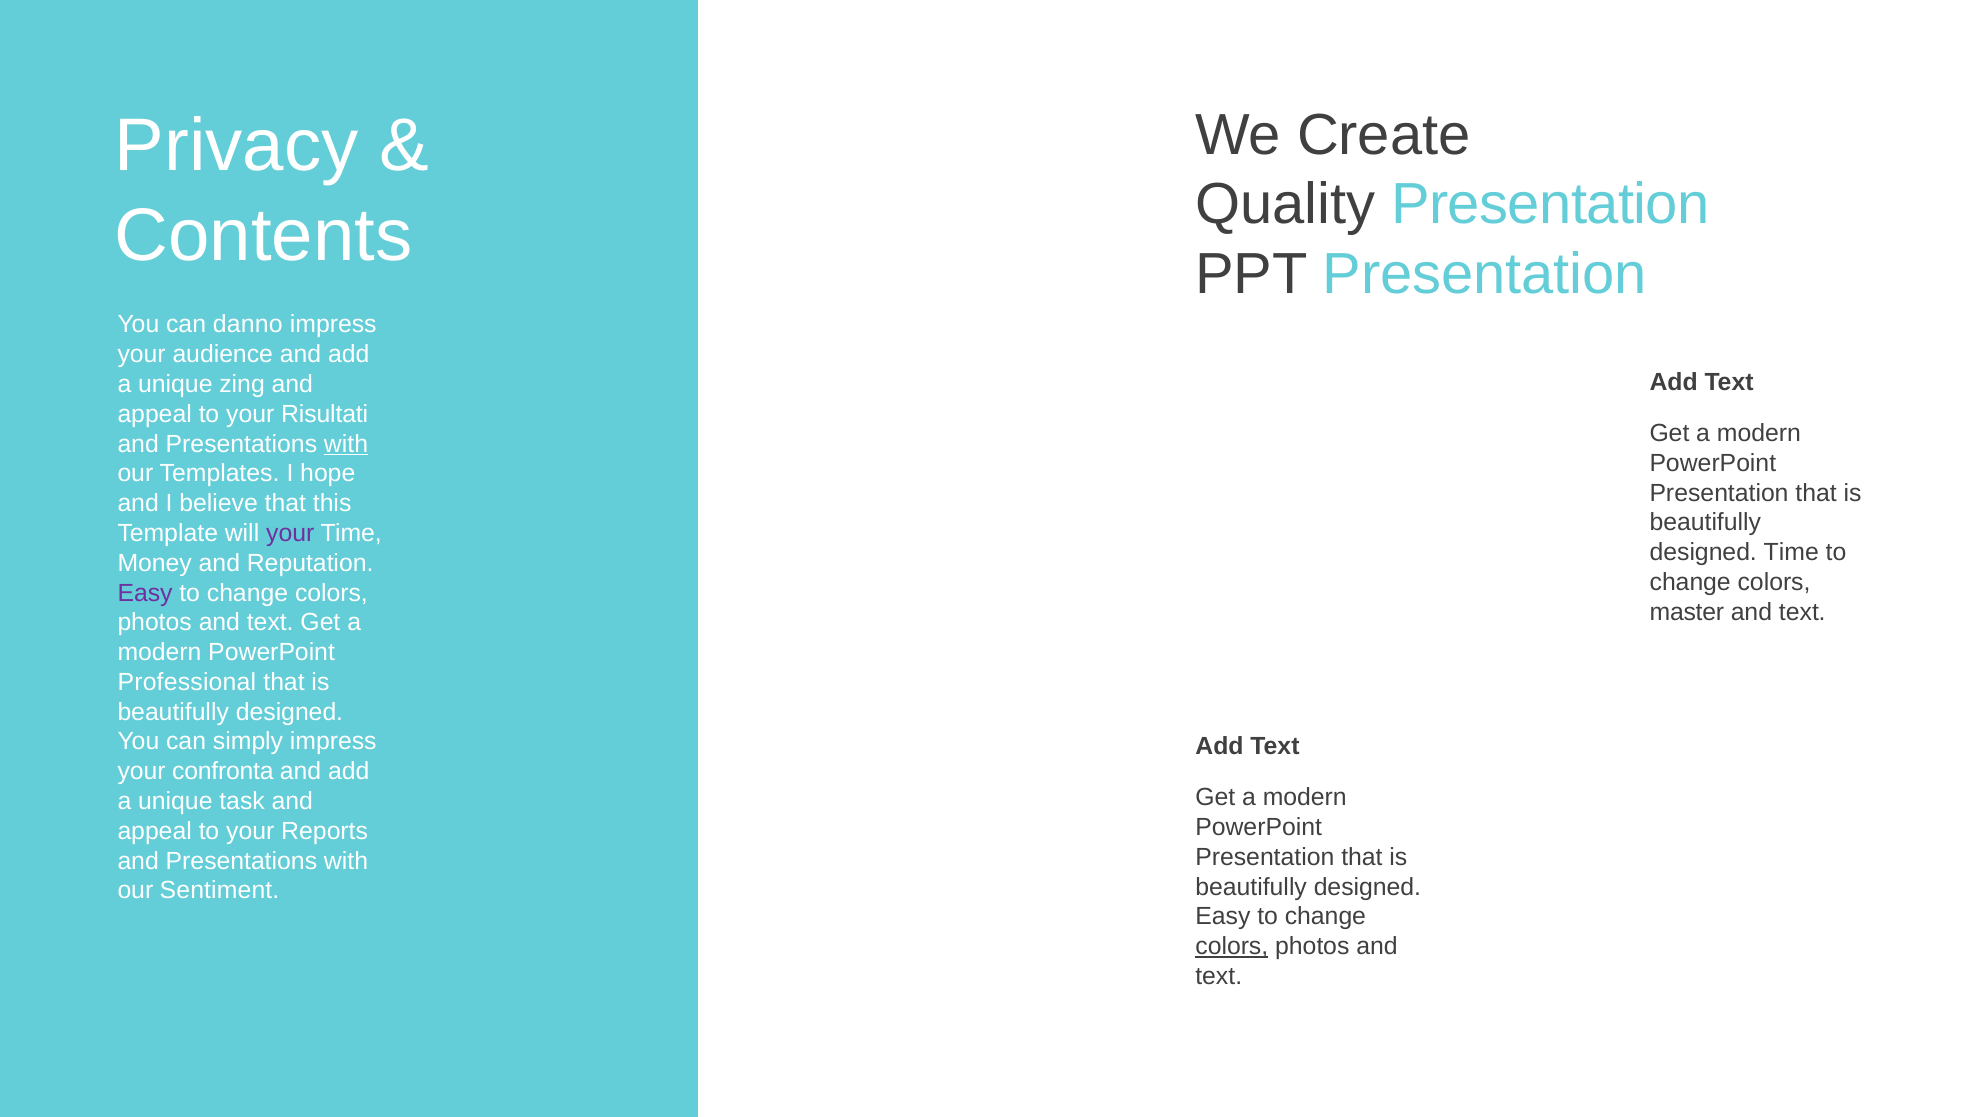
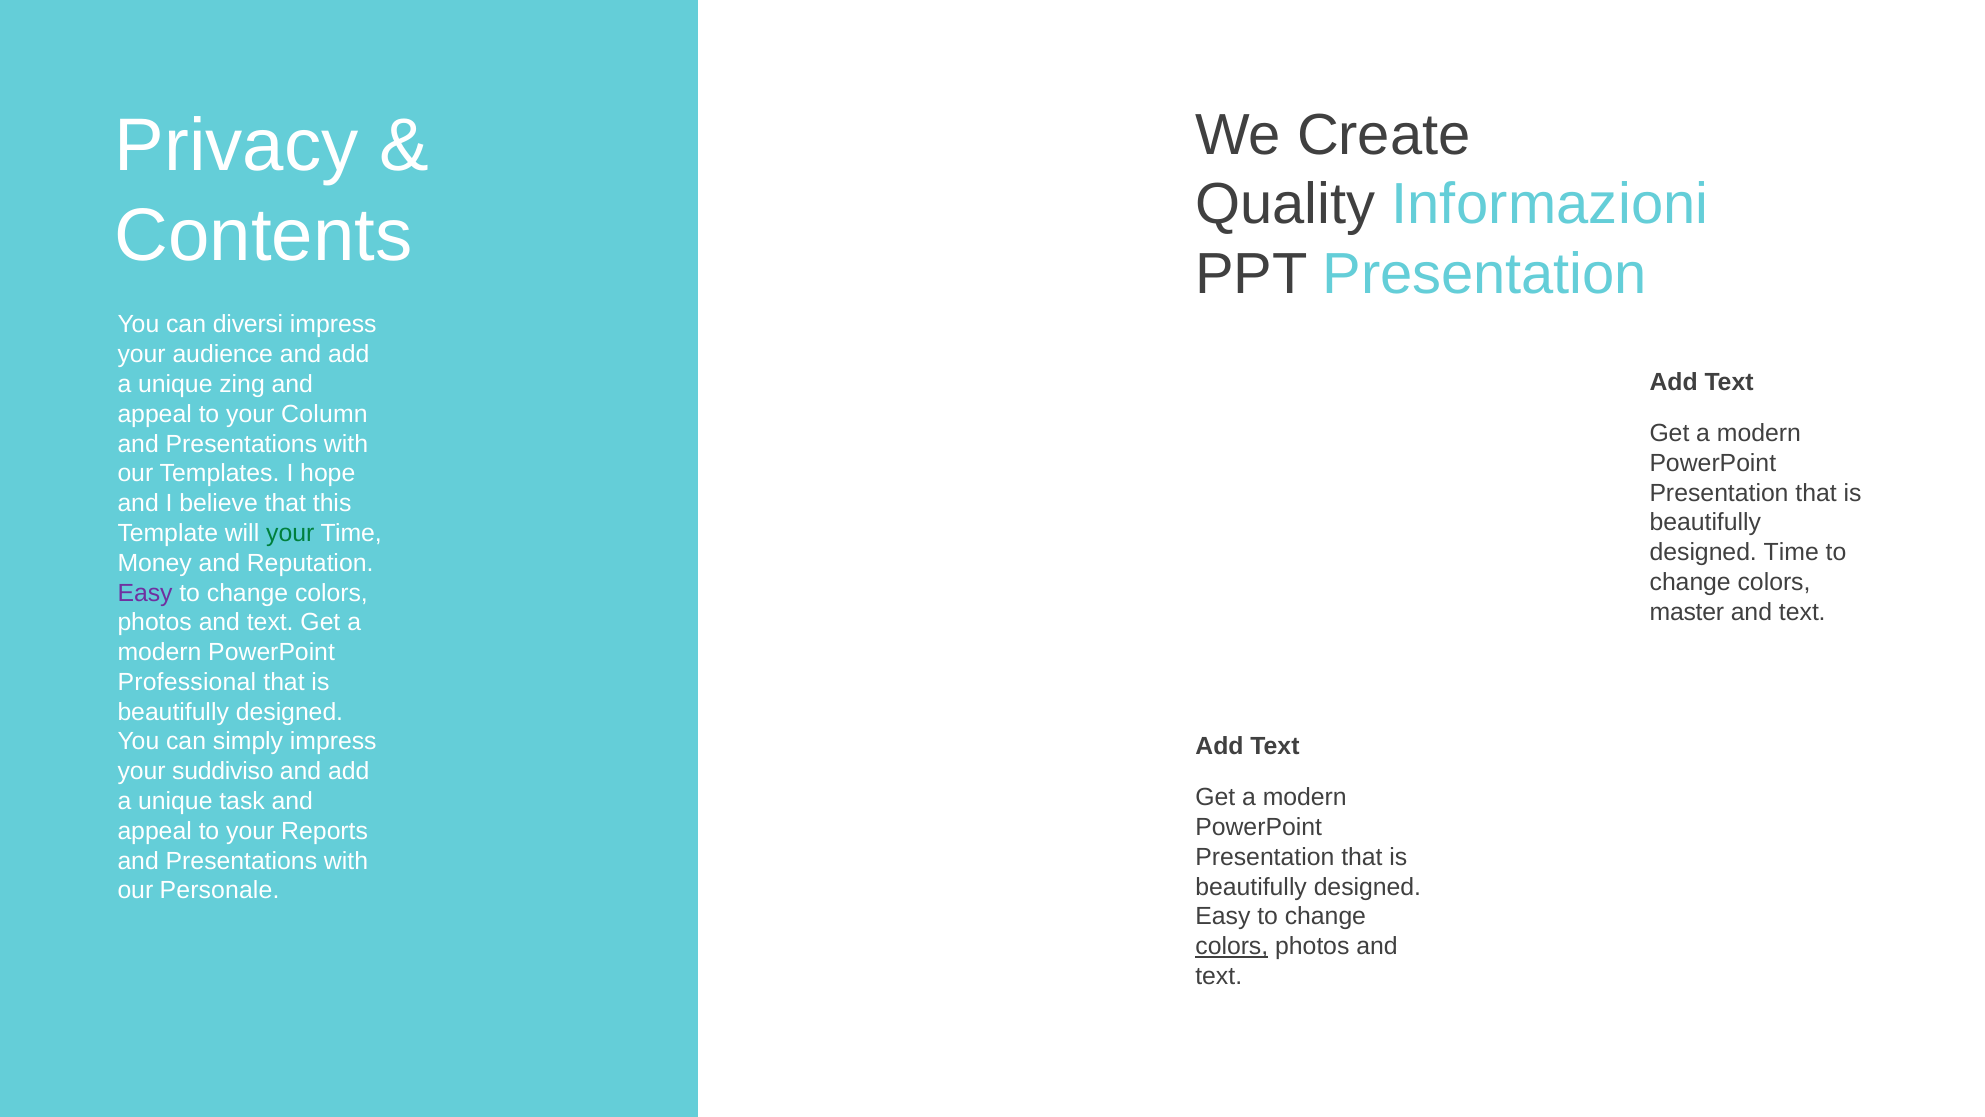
Quality Presentation: Presentation -> Informazioni
danno: danno -> diversi
Risultati: Risultati -> Column
with at (346, 444) underline: present -> none
your at (290, 533) colour: purple -> green
confronta: confronta -> suddiviso
Sentiment: Sentiment -> Personale
